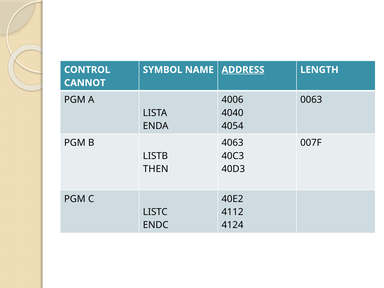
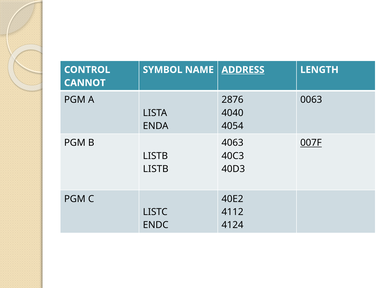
4006: 4006 -> 2876
007F underline: none -> present
THEN at (156, 169): THEN -> LISTB
